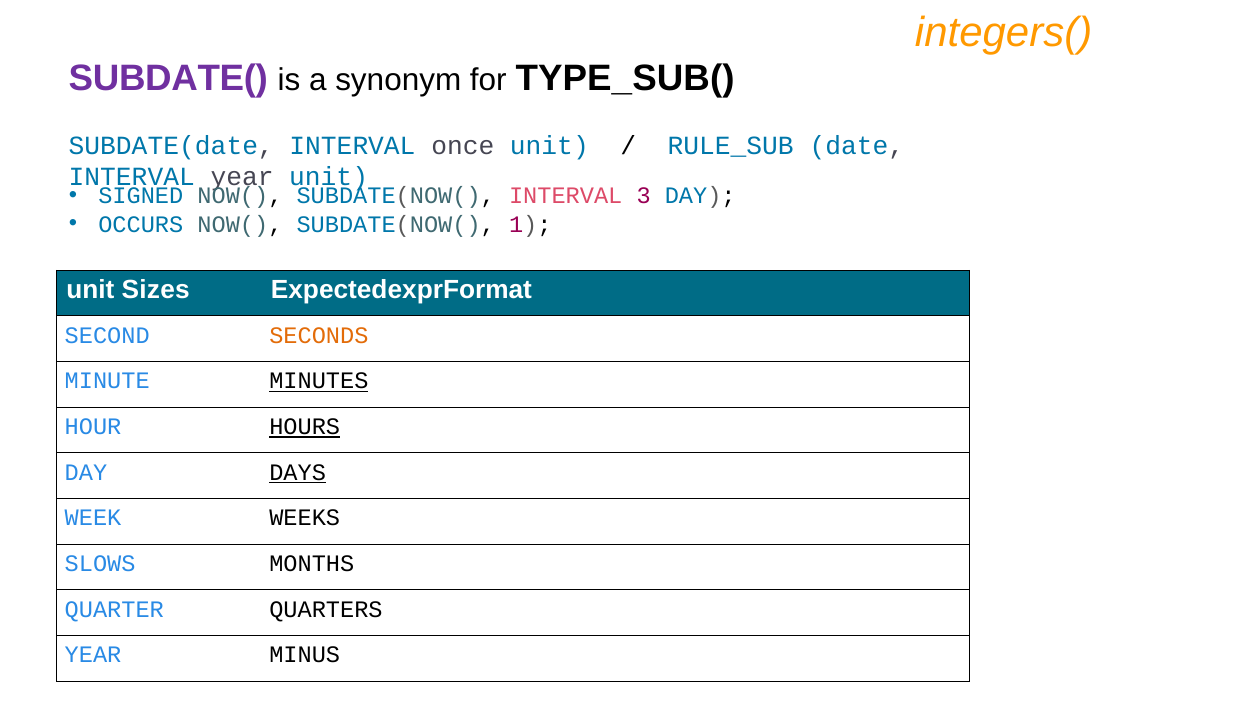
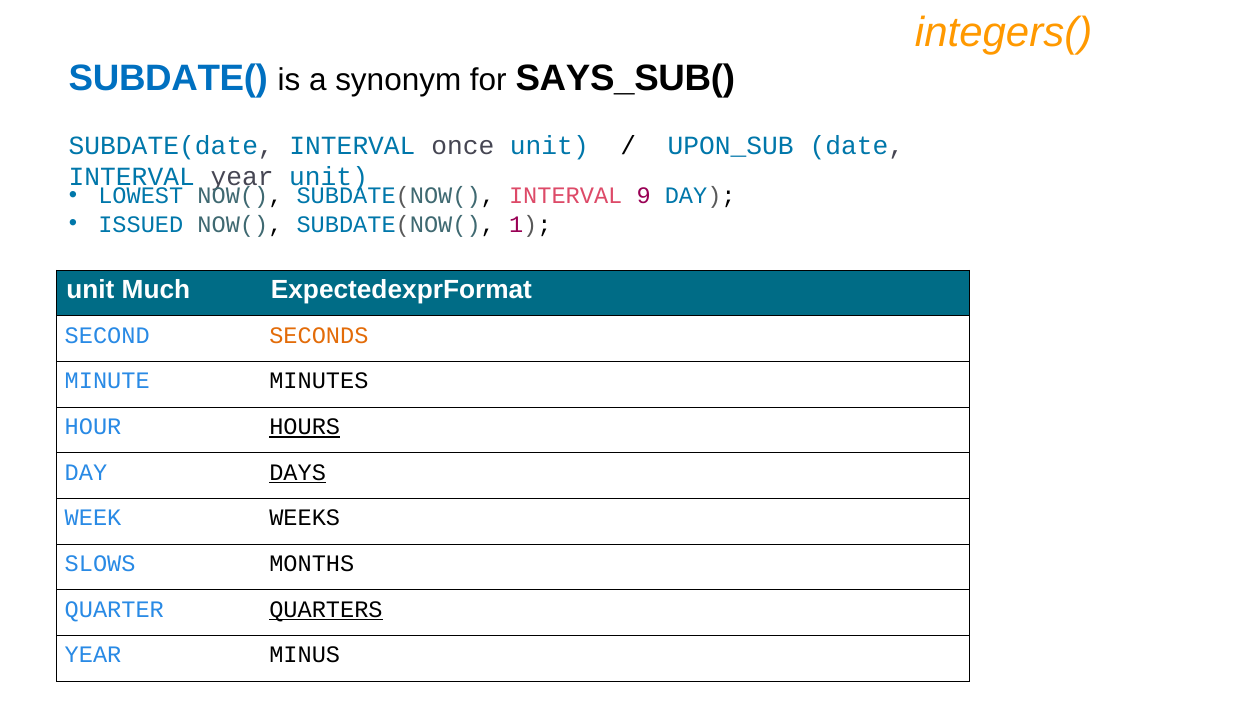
SUBDATE( colour: purple -> blue
TYPE_SUB(: TYPE_SUB( -> SAYS_SUB(
RULE_SUB: RULE_SUB -> UPON_SUB
SIGNED: SIGNED -> LOWEST
3: 3 -> 9
OCCURS: OCCURS -> ISSUED
Sizes: Sizes -> Much
MINUTES underline: present -> none
QUARTERS underline: none -> present
